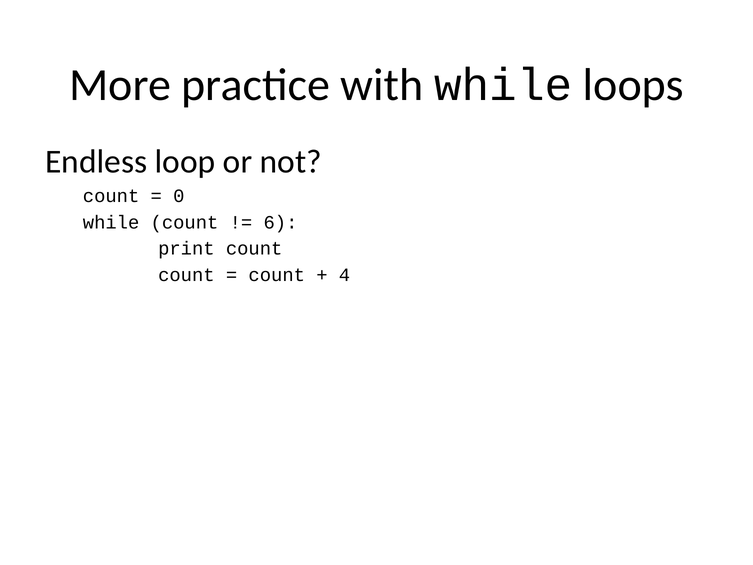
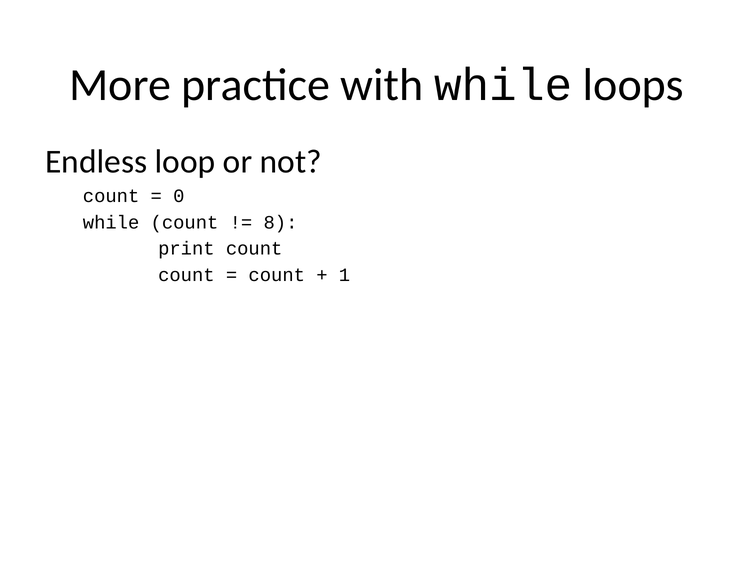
6: 6 -> 8
4: 4 -> 1
